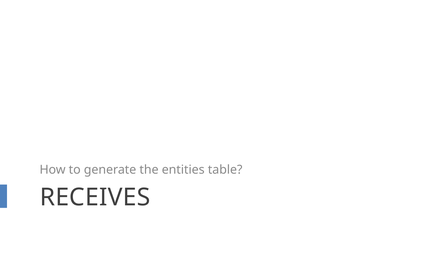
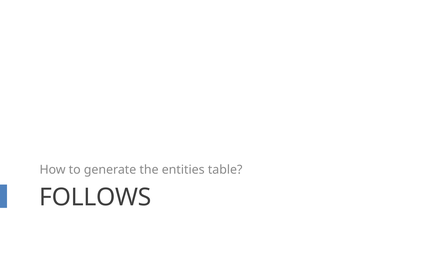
RECEIVES: RECEIVES -> FOLLOWS
